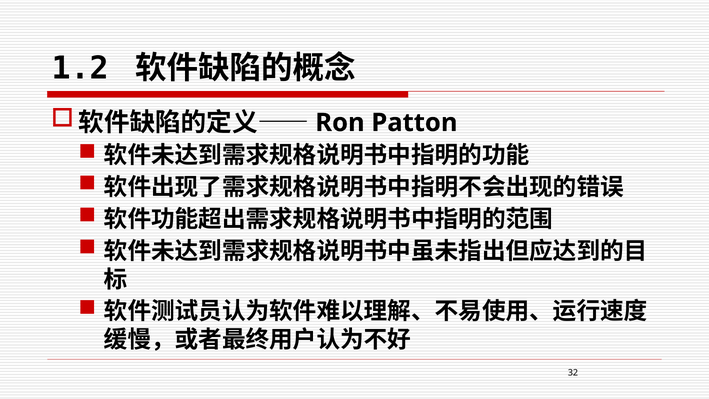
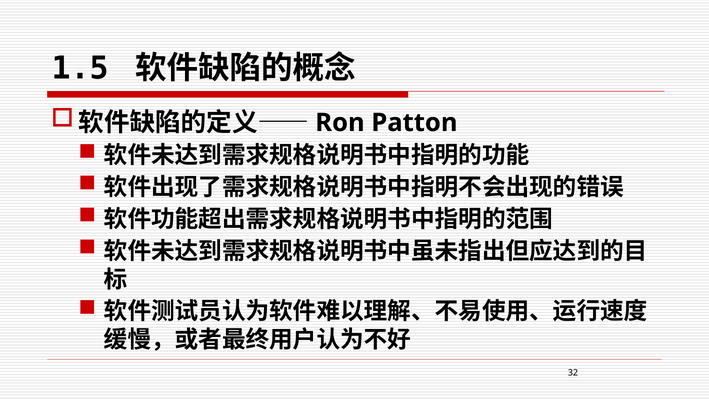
1.2: 1.2 -> 1.5
